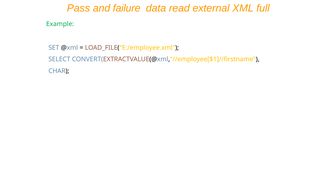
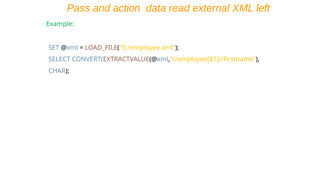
failure: failure -> action
full: full -> left
